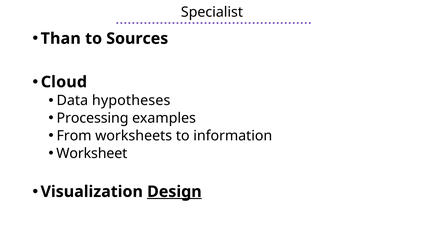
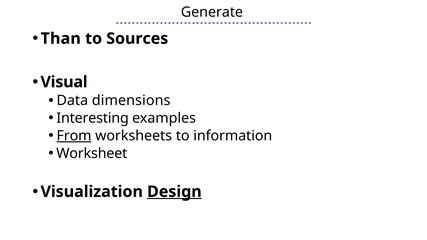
Specialist: Specialist -> Generate
Cloud: Cloud -> Visual
hypotheses: hypotheses -> dimensions
Processing: Processing -> Interesting
From underline: none -> present
